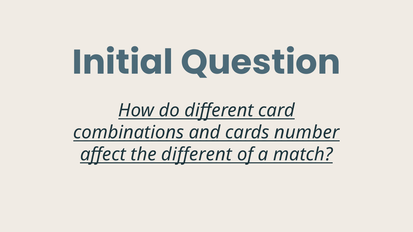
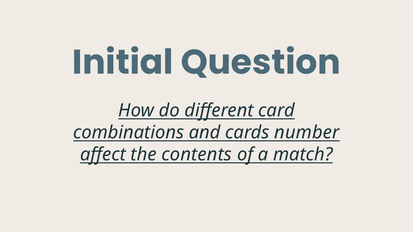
the different: different -> contents
